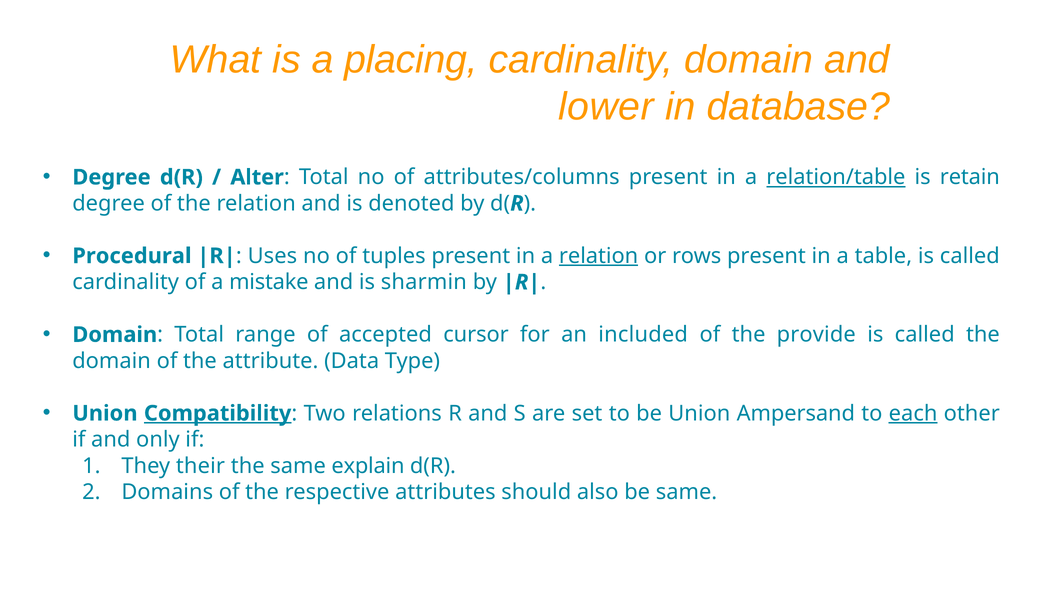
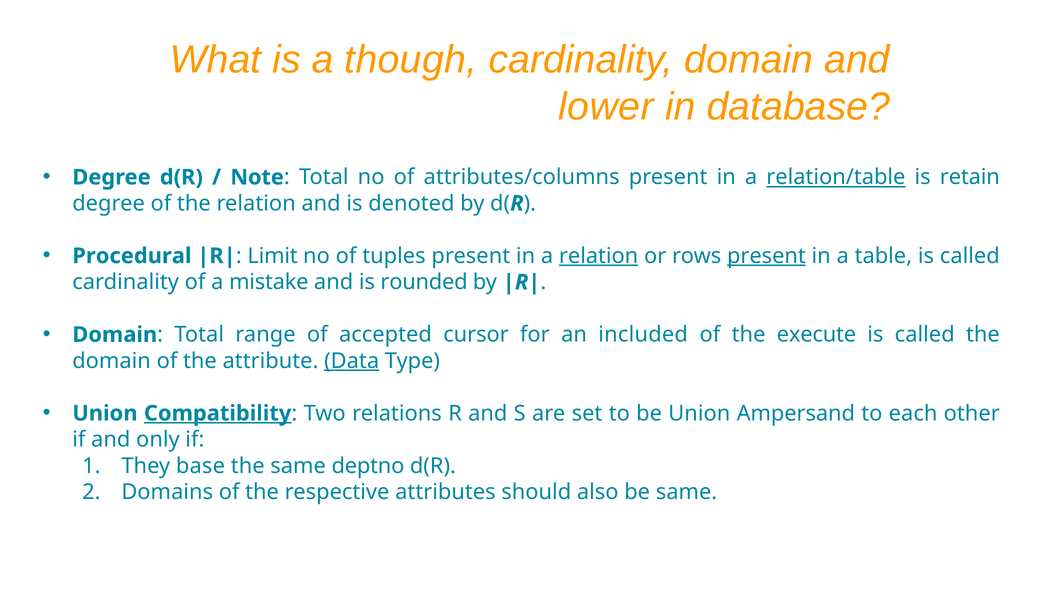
placing: placing -> though
Alter: Alter -> Note
Uses: Uses -> Limit
present at (766, 256) underline: none -> present
sharmin: sharmin -> rounded
provide: provide -> execute
Data underline: none -> present
each underline: present -> none
their: their -> base
explain: explain -> deptno
